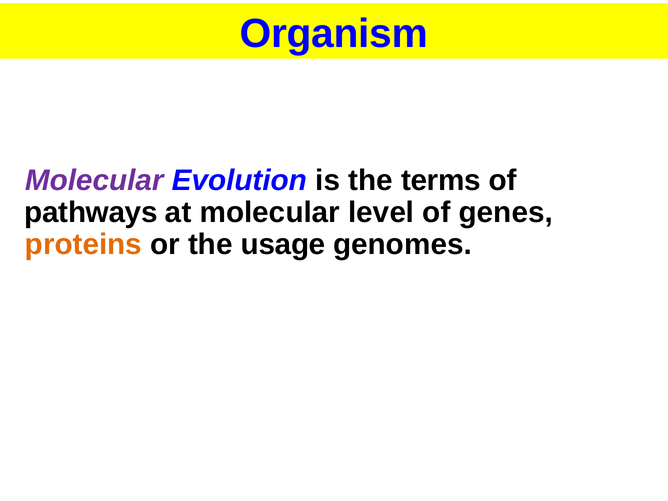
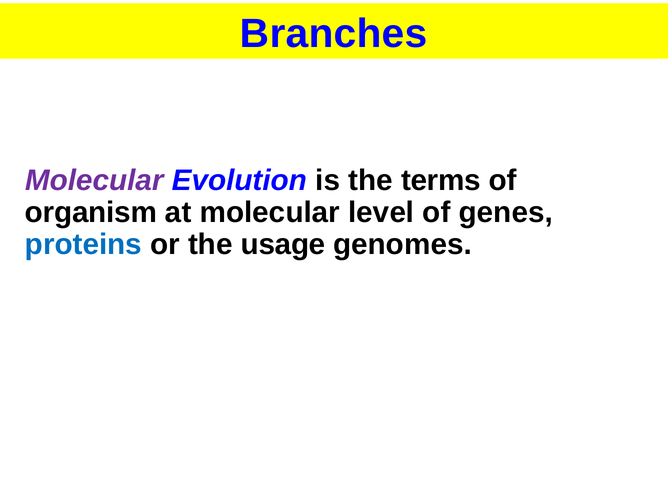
Organism: Organism -> Branches
pathways: pathways -> organism
proteins colour: orange -> blue
